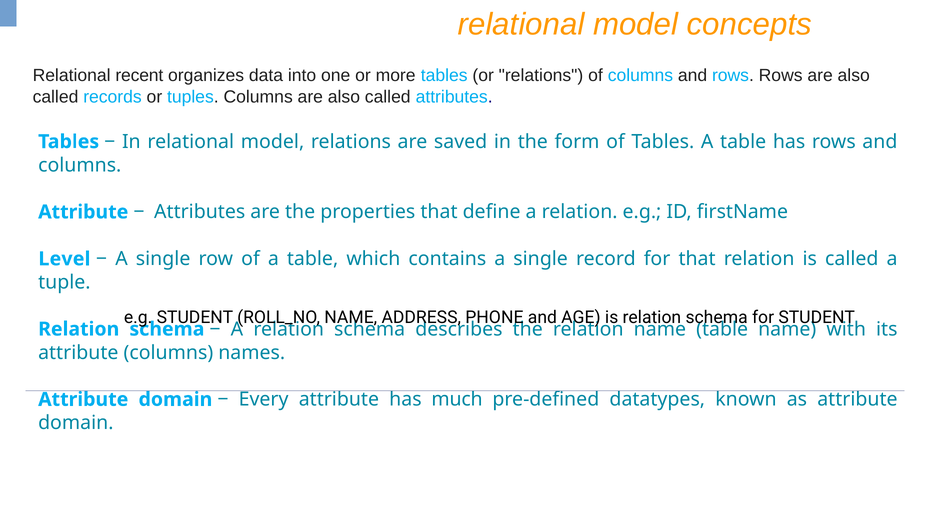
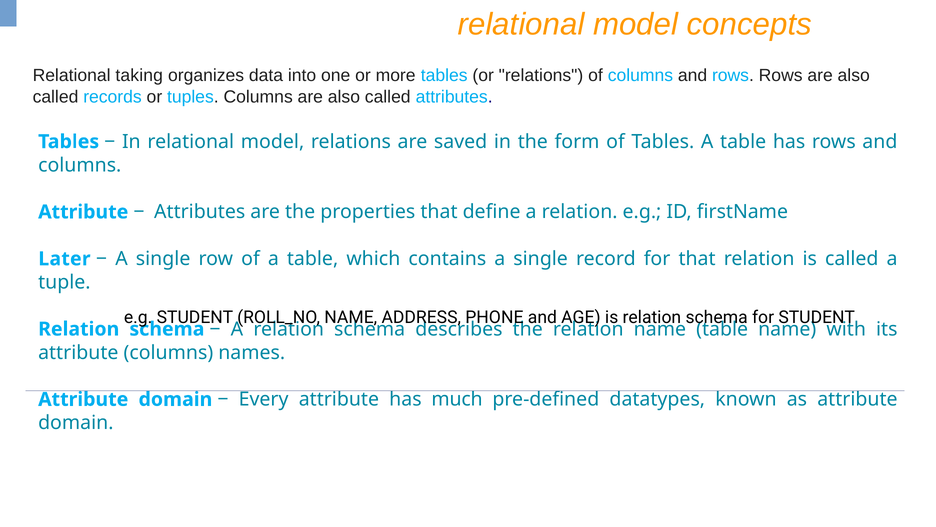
recent: recent -> taking
Level: Level -> Later
